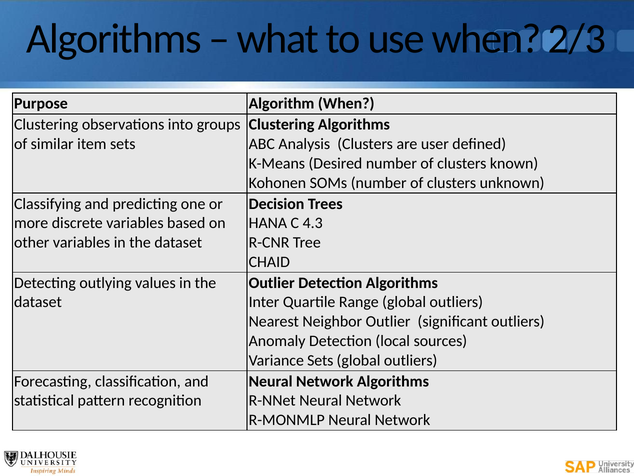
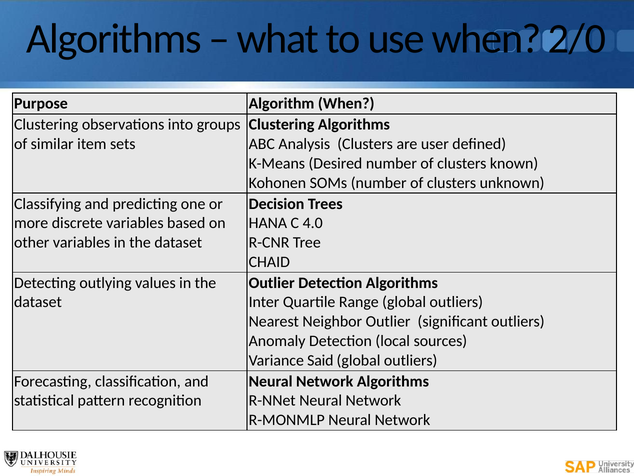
2/3: 2/3 -> 2/0
4.3: 4.3 -> 4.0
Variance Sets: Sets -> Said
